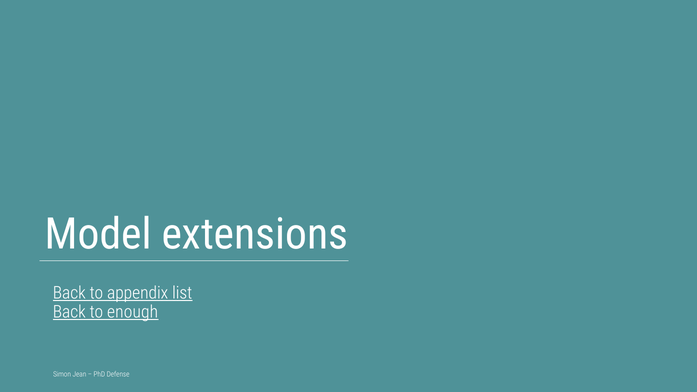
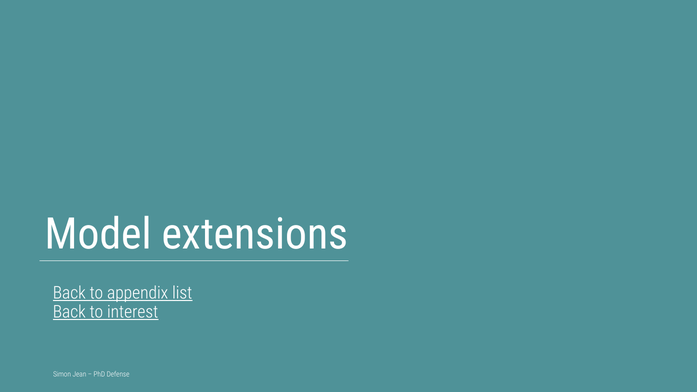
enough: enough -> interest
